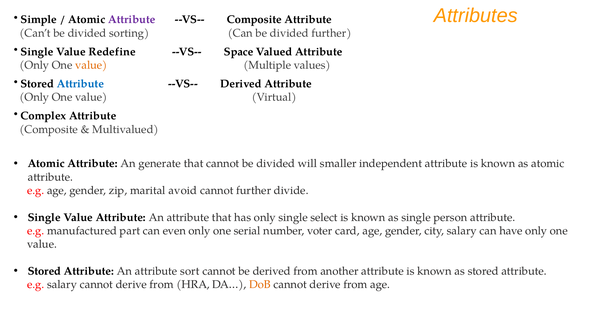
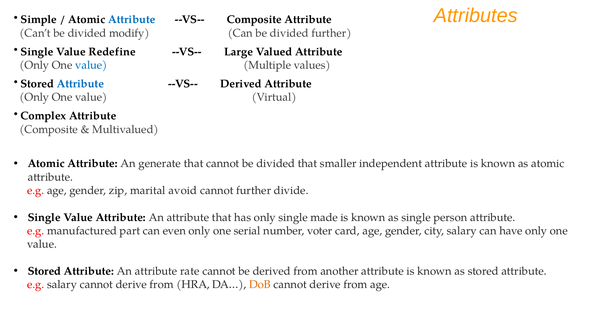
Attribute at (132, 20) colour: purple -> blue
sorting: sorting -> modify
Space: Space -> Large
value at (91, 65) colour: orange -> blue
divided will: will -> that
select: select -> made
sort: sort -> rate
